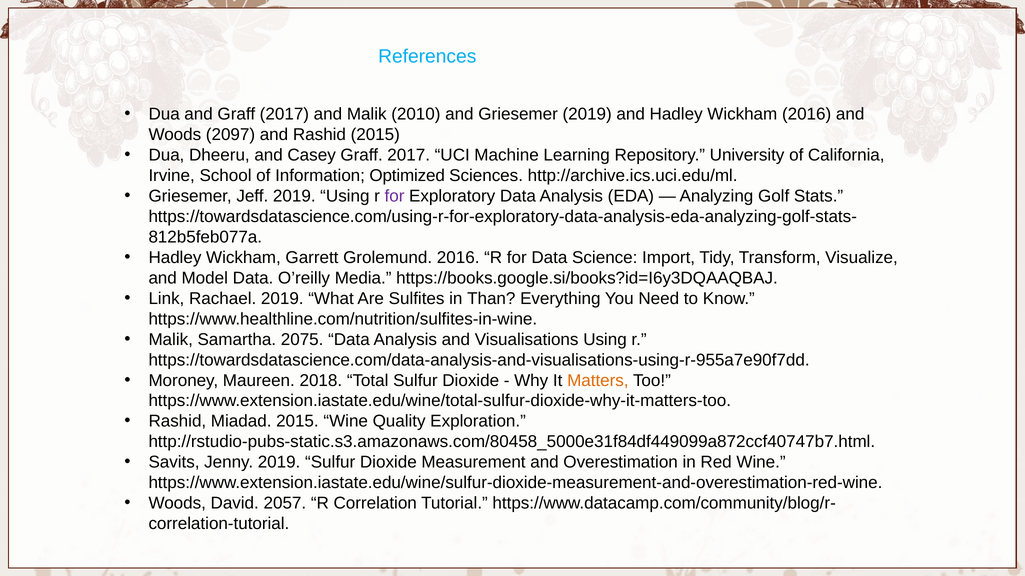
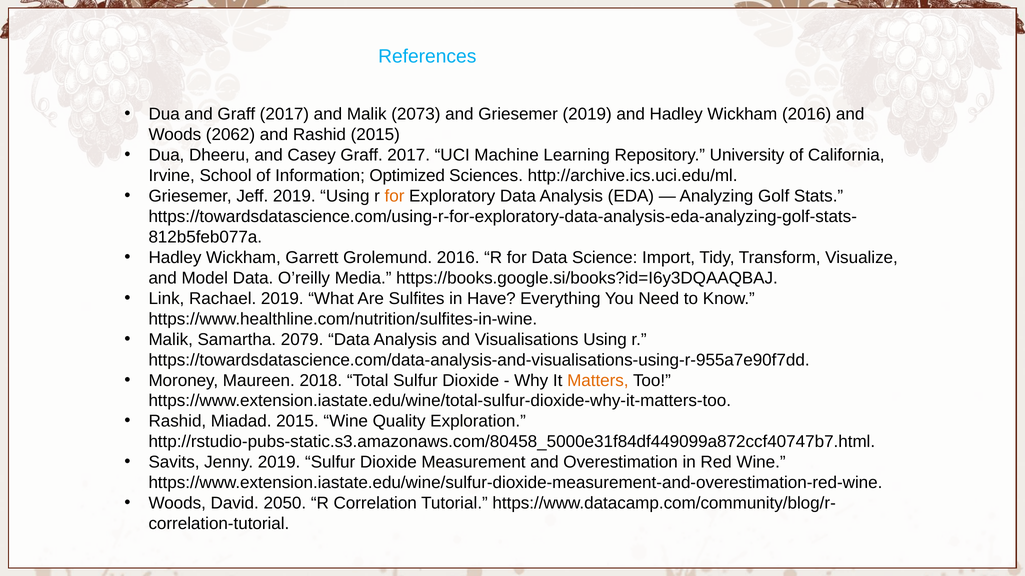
2010: 2010 -> 2073
2097: 2097 -> 2062
for at (395, 196) colour: purple -> orange
Than: Than -> Have
2075: 2075 -> 2079
2057: 2057 -> 2050
